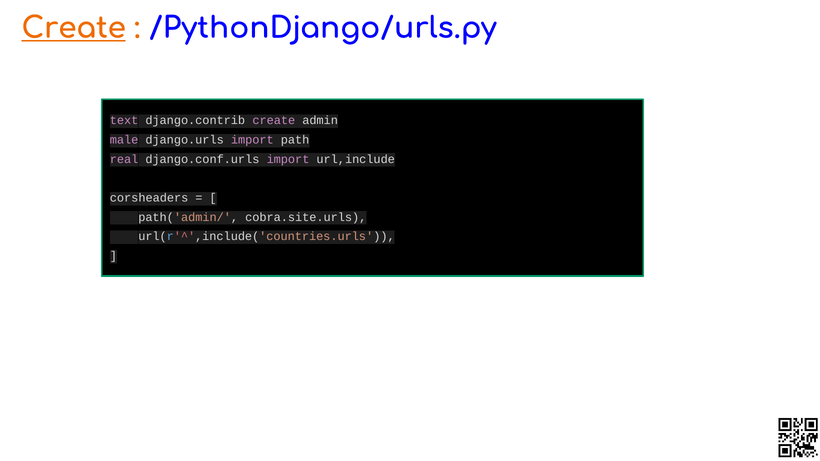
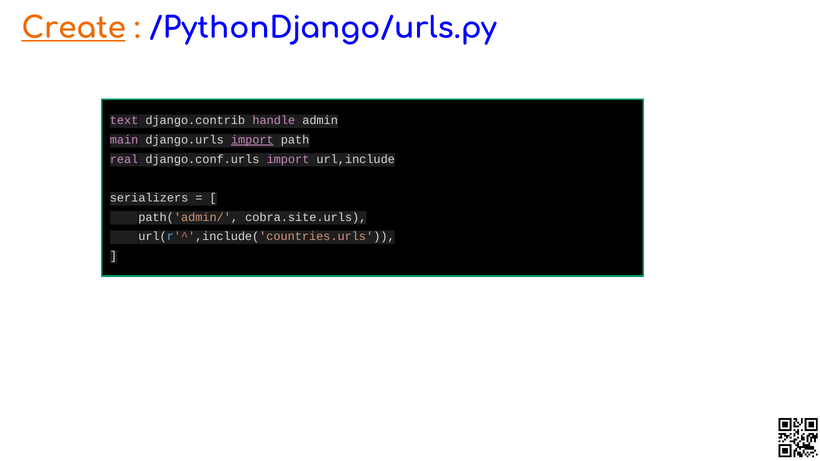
django.contrib create: create -> handle
male: male -> main
import at (252, 140) underline: none -> present
corsheaders: corsheaders -> serializers
